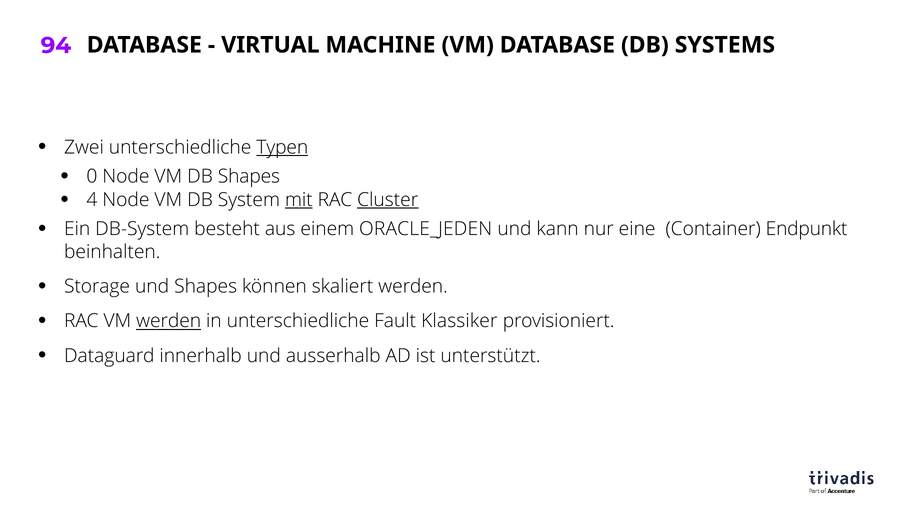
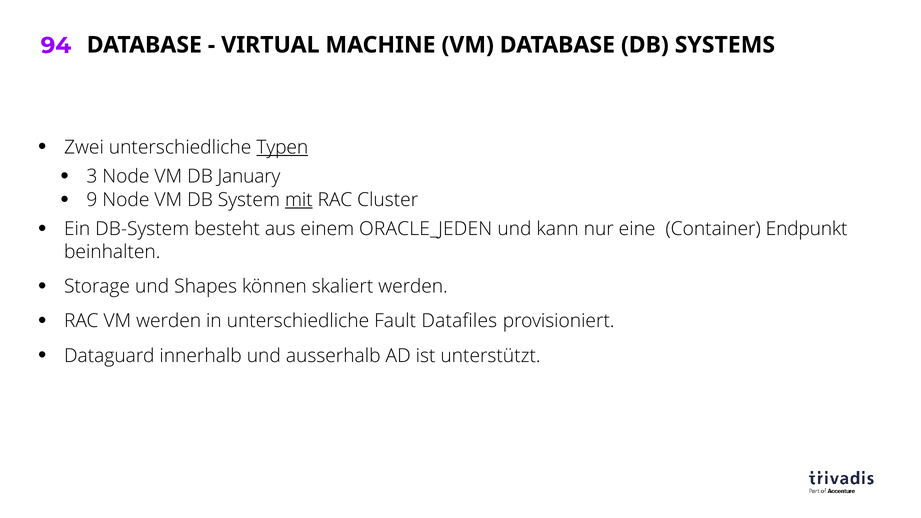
0: 0 -> 3
DB Shapes: Shapes -> January
4: 4 -> 9
Cluster underline: present -> none
werden at (169, 321) underline: present -> none
Klassiker: Klassiker -> Datafiles
